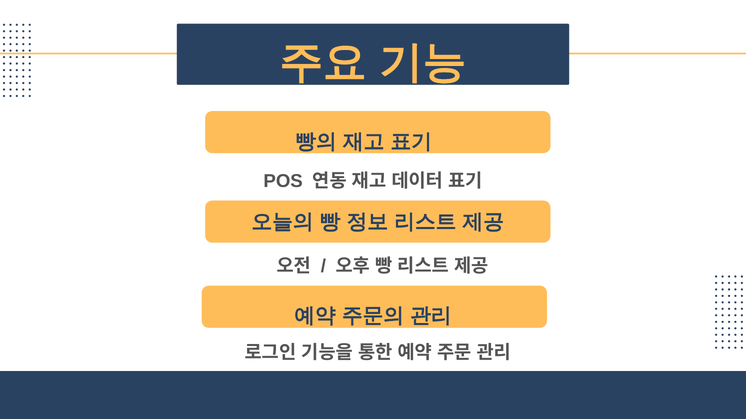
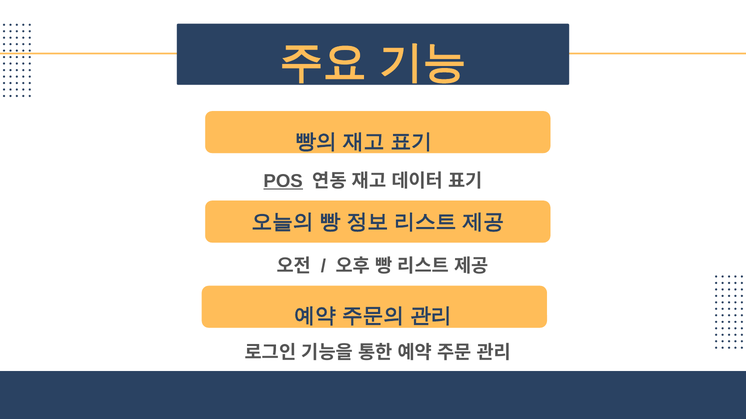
POS underline: none -> present
